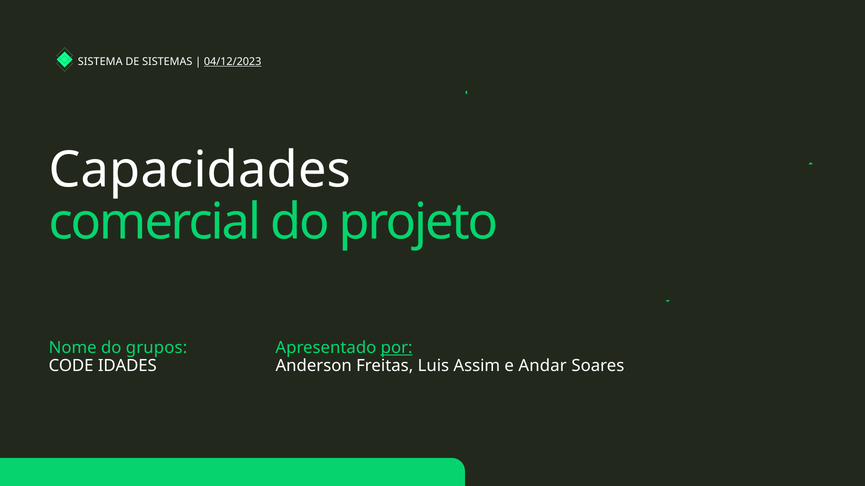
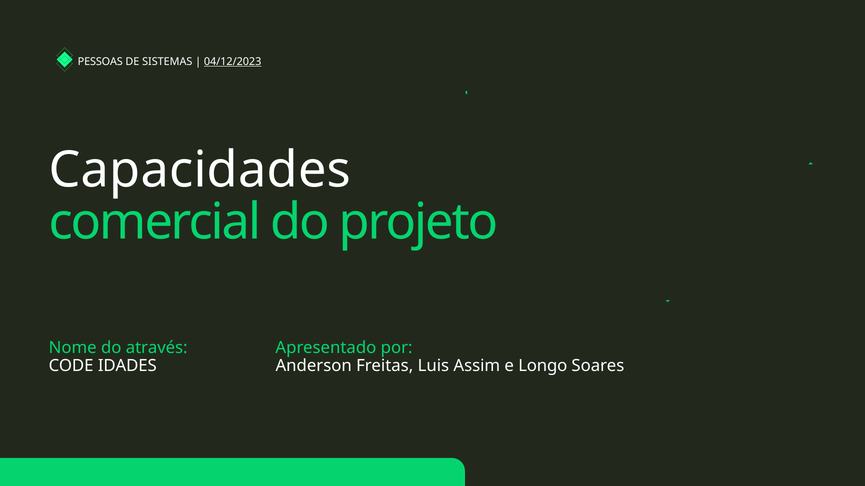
SISTEMA: SISTEMA -> PESSOAS
grupos: grupos -> através
por underline: present -> none
Andar: Andar -> Longo
